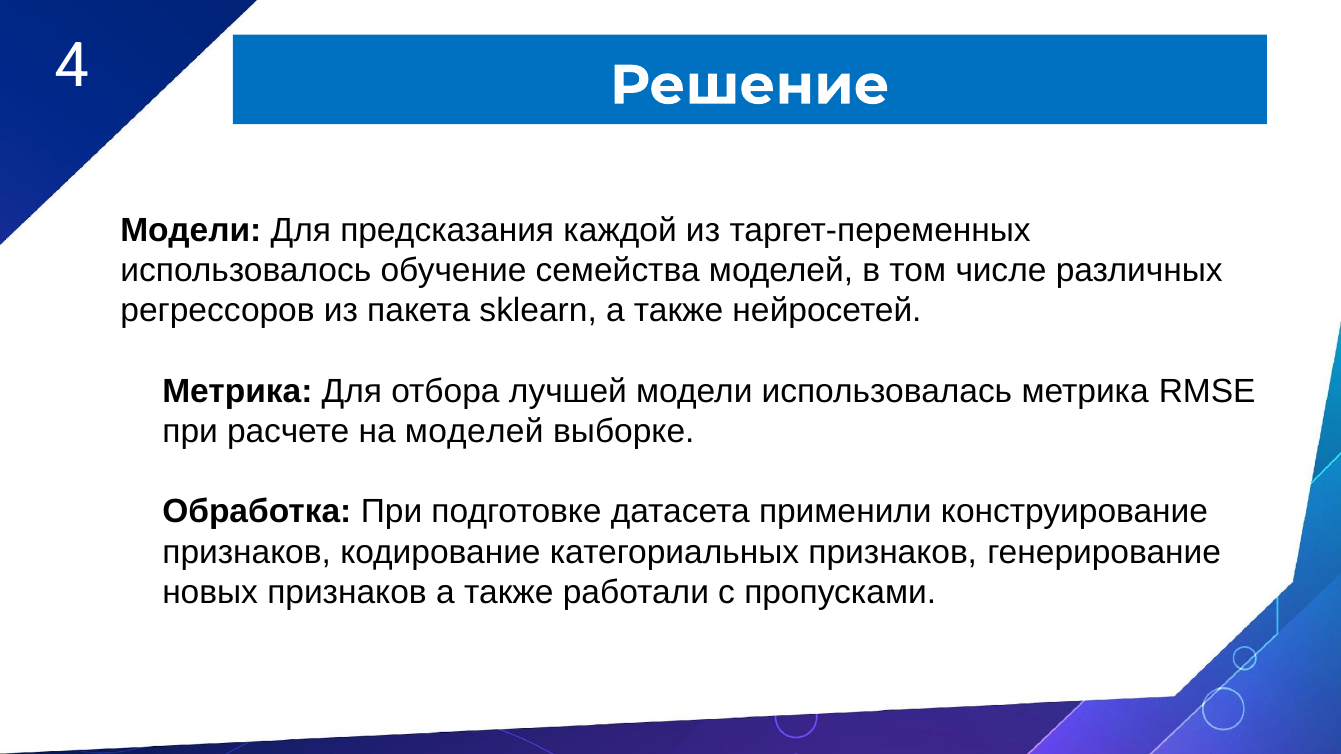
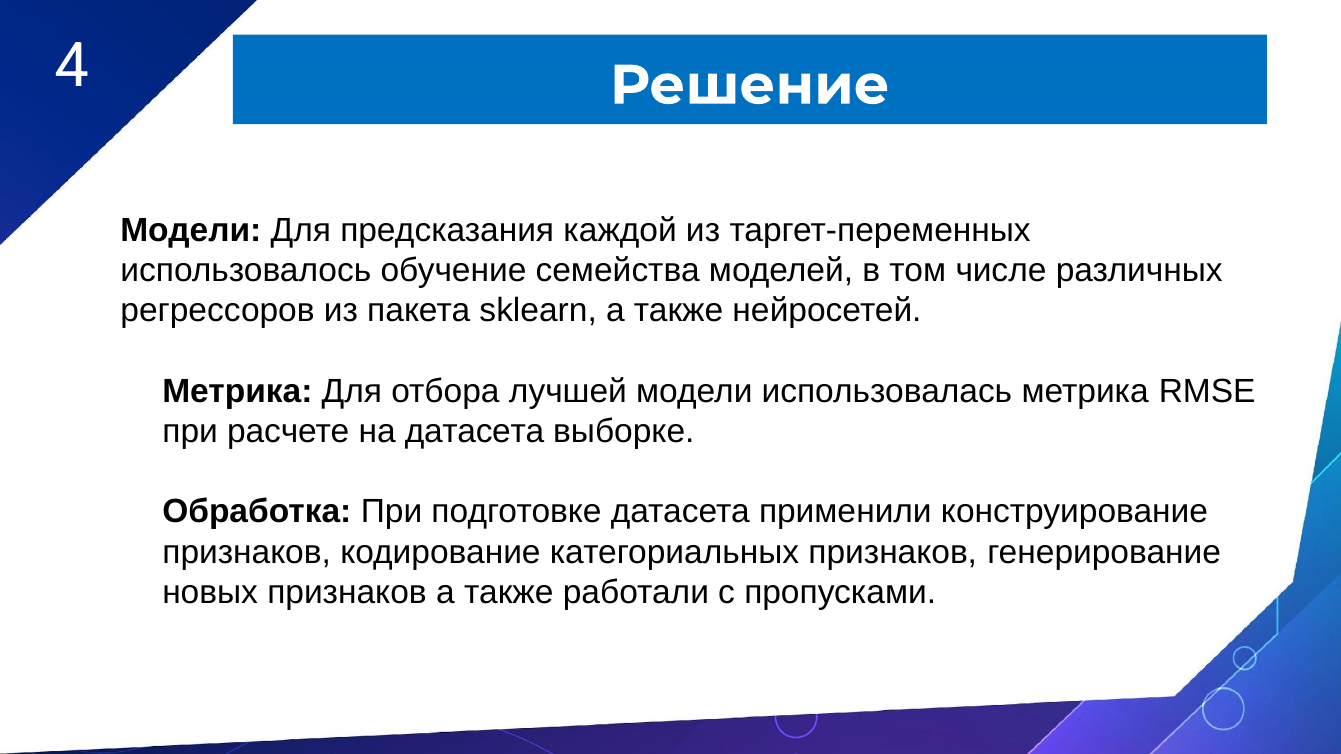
на моделей: моделей -> датасета
